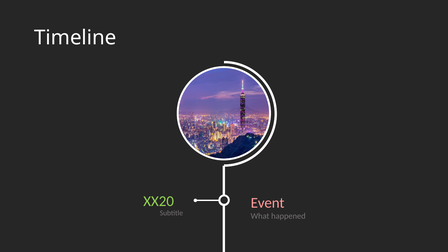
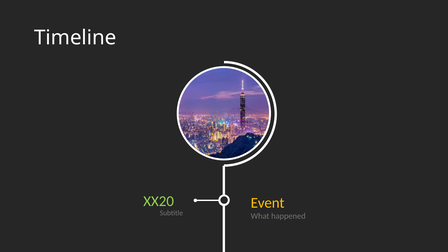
Event colour: pink -> yellow
